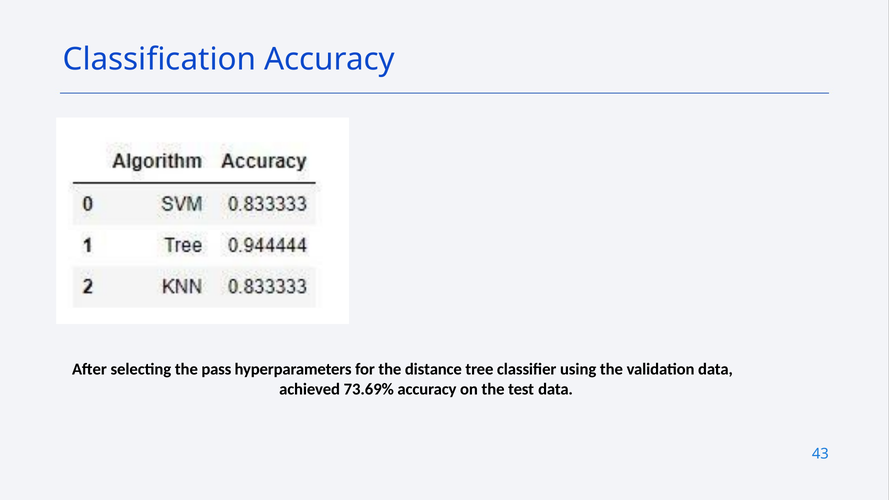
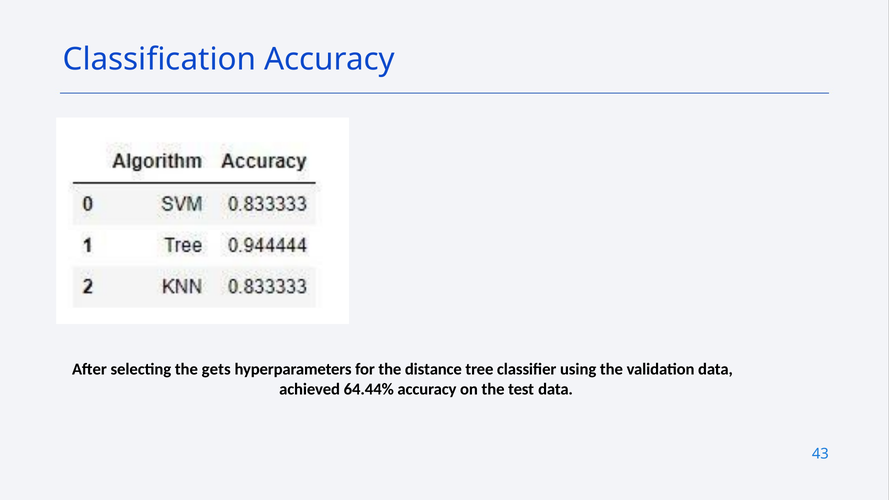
pass: pass -> gets
73.69%: 73.69% -> 64.44%
